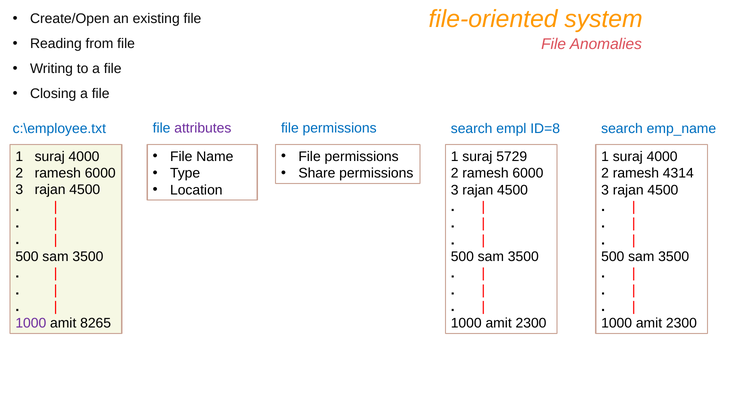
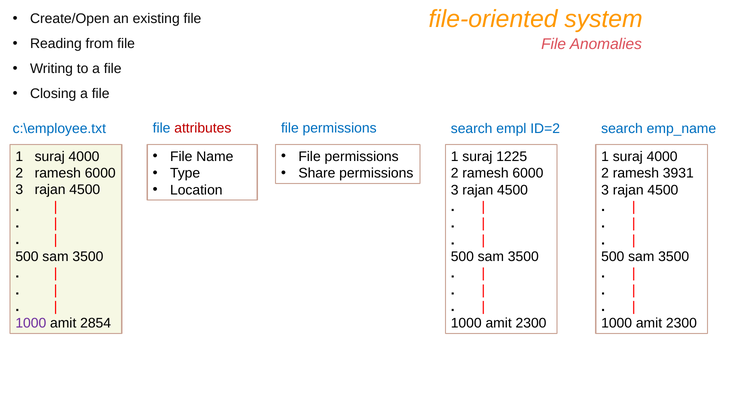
attributes colour: purple -> red
ID=8: ID=8 -> ID=2
5729: 5729 -> 1225
4314: 4314 -> 3931
8265: 8265 -> 2854
